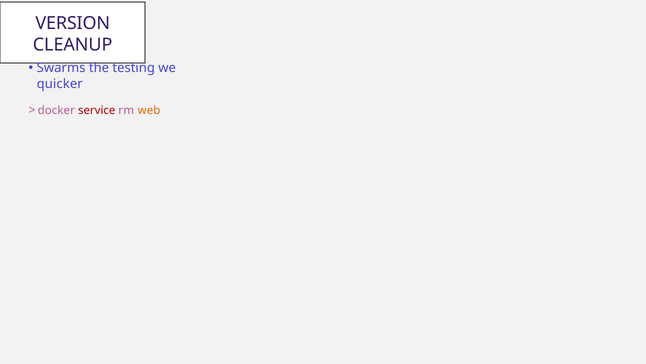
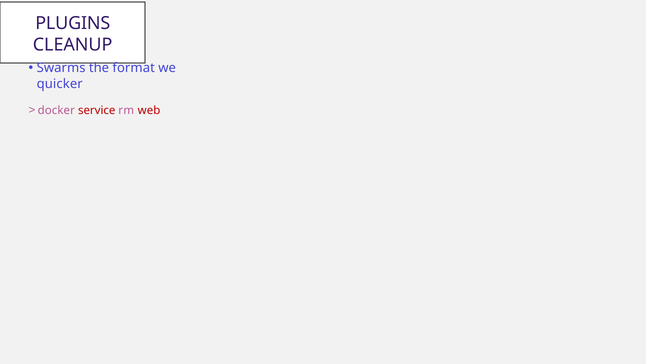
VERSION: VERSION -> PLUGINS
testing: testing -> format
web colour: orange -> red
